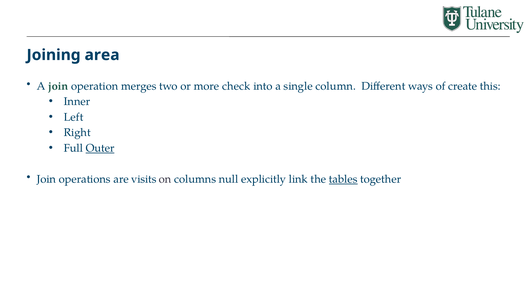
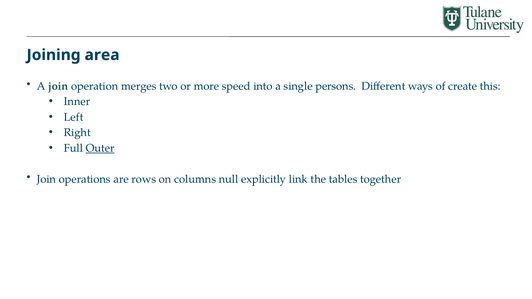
check: check -> speed
column: column -> persons
visits: visits -> rows
tables underline: present -> none
